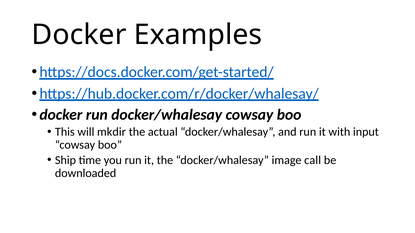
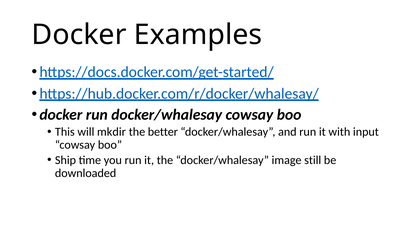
actual: actual -> better
call: call -> still
